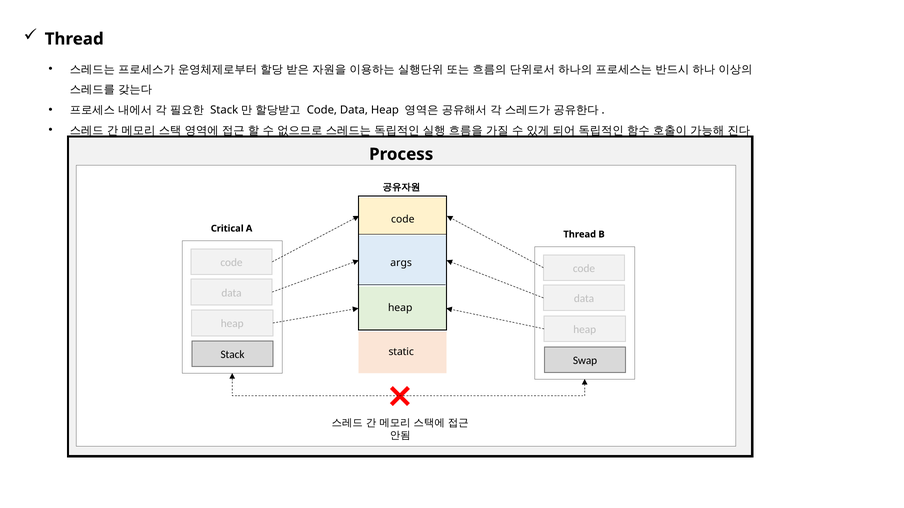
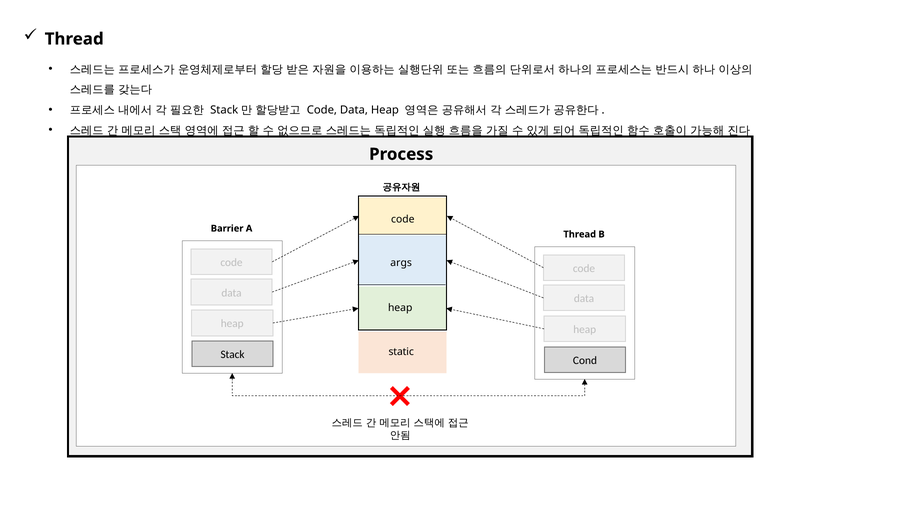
Critical: Critical -> Barrier
Swap: Swap -> Cond
